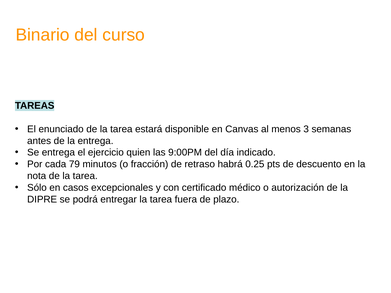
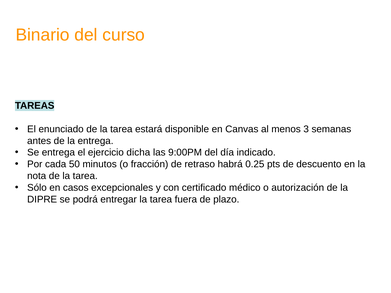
quien: quien -> dicha
79: 79 -> 50
